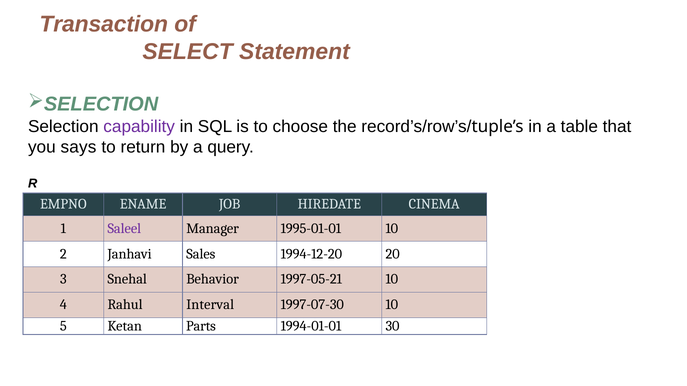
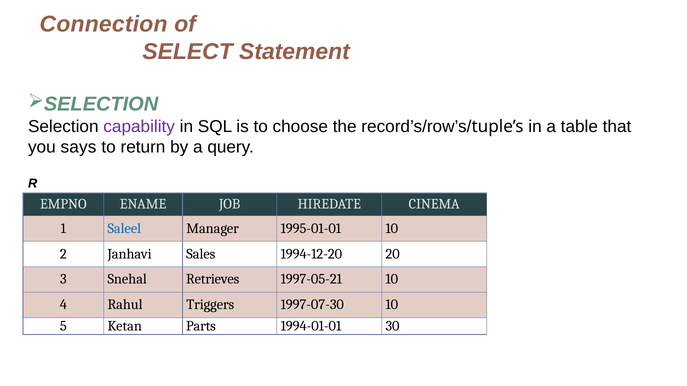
Transaction: Transaction -> Connection
Saleel colour: purple -> blue
Behavior: Behavior -> Retrieves
Interval: Interval -> Triggers
